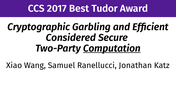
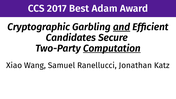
Tudor: Tudor -> Adam
and underline: none -> present
Considered: Considered -> Candidates
